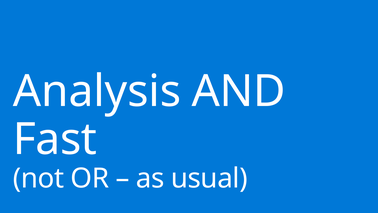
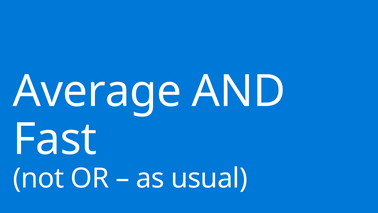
Analysis: Analysis -> Average
